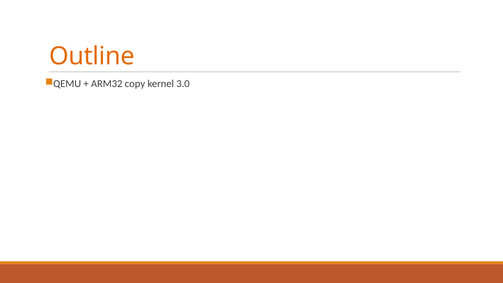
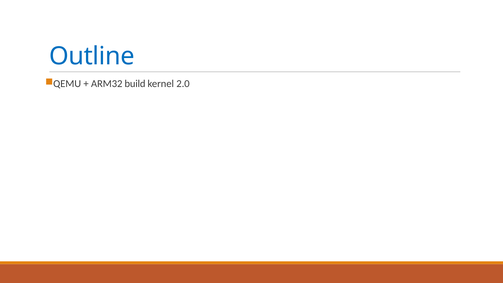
Outline colour: orange -> blue
copy: copy -> build
3.0: 3.0 -> 2.0
